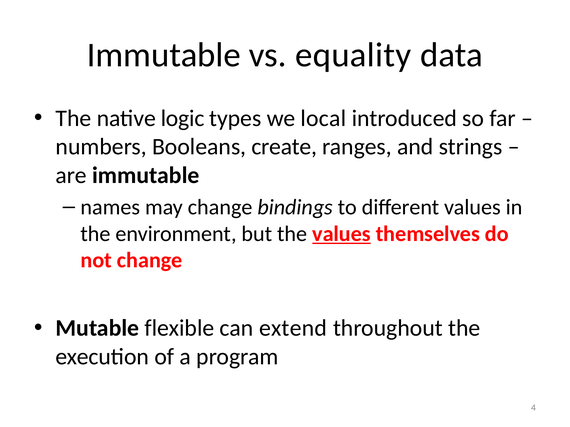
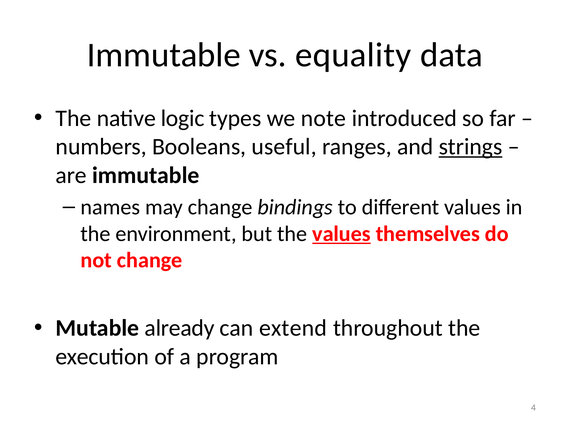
local: local -> note
create: create -> useful
strings underline: none -> present
flexible: flexible -> already
